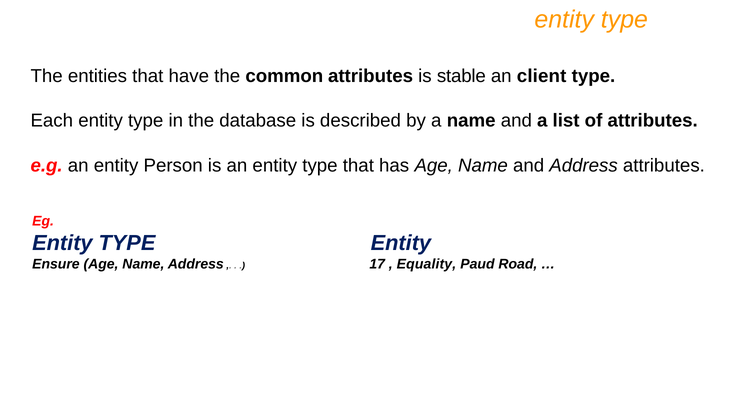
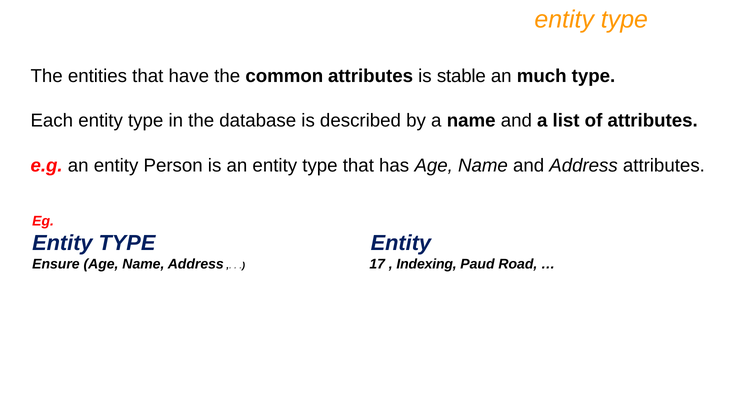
client: client -> much
Equality: Equality -> Indexing
